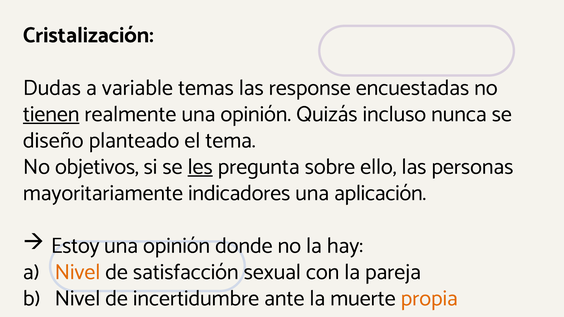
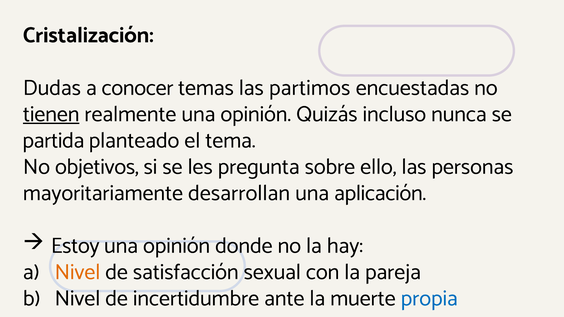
variable: variable -> conocer
response: response -> partimos
diseño: diseño -> partida
les underline: present -> none
indicadores: indicadores -> desarrollan
propia colour: orange -> blue
